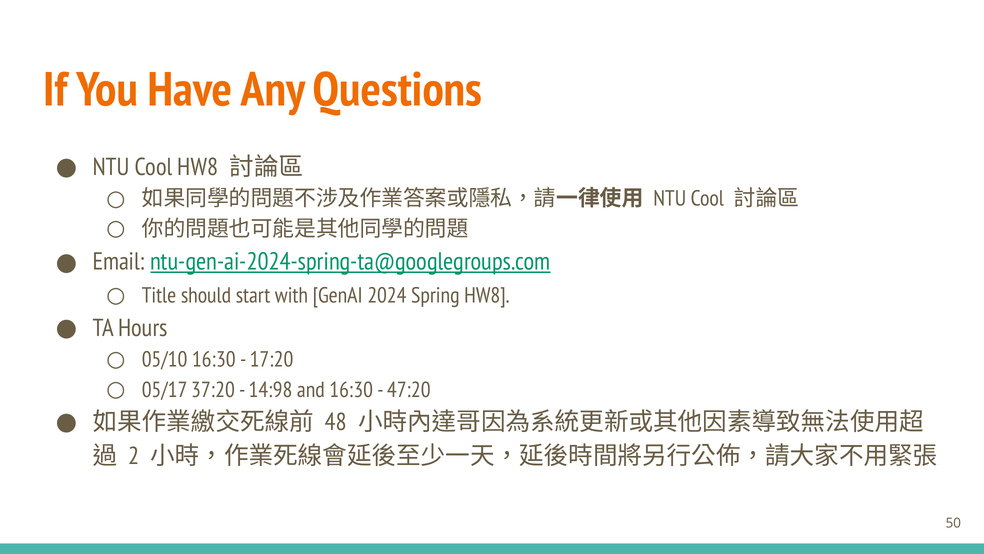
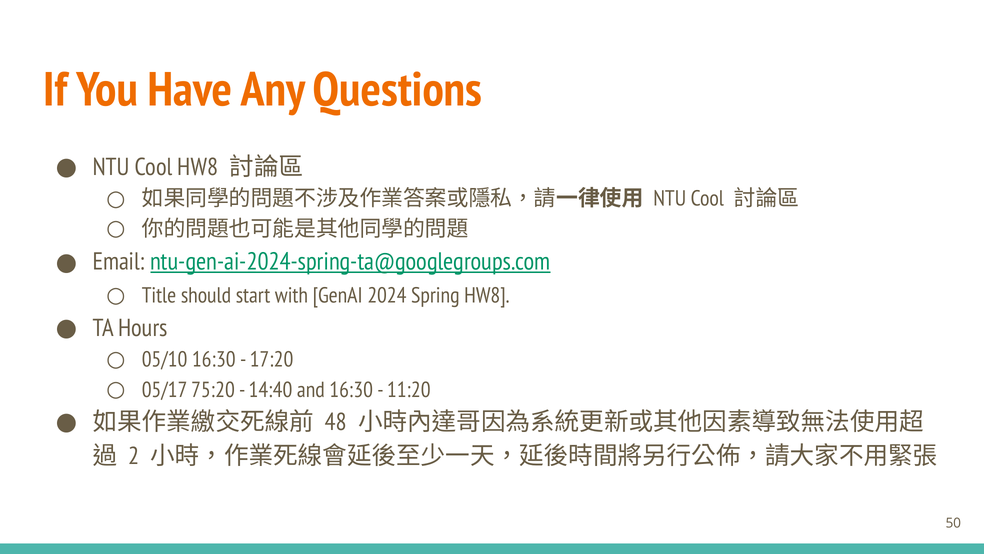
37:20: 37:20 -> 75:20
14:98: 14:98 -> 14:40
47:20: 47:20 -> 11:20
